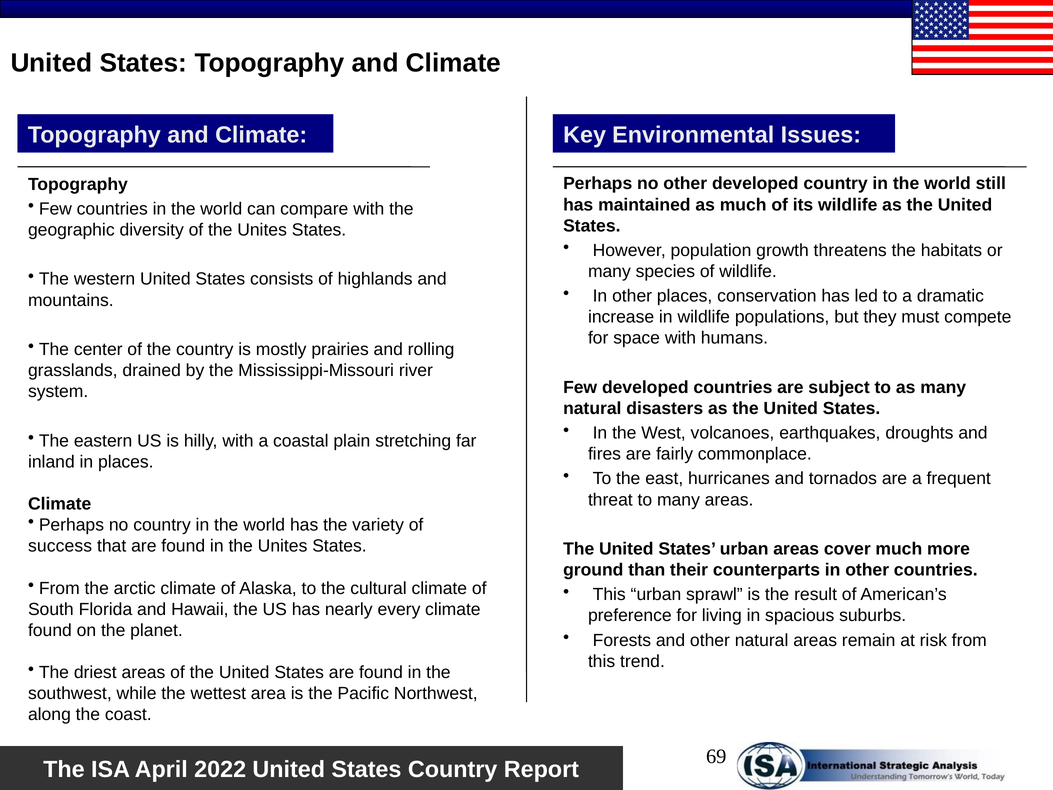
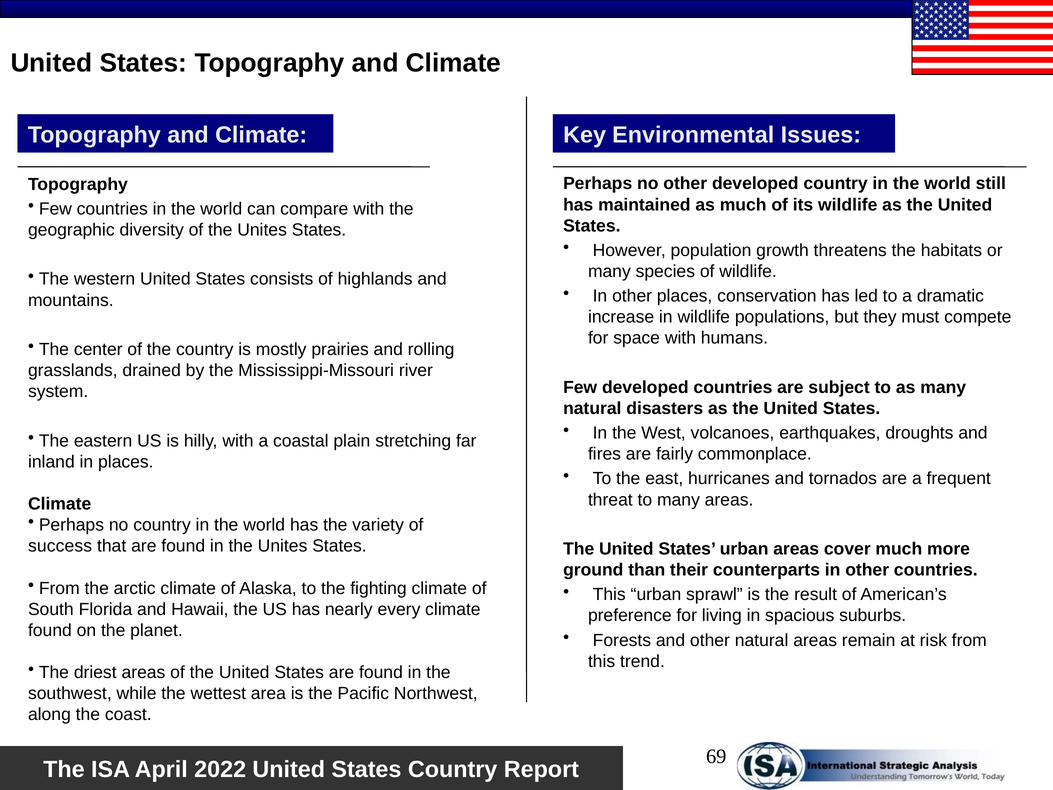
cultural: cultural -> fighting
